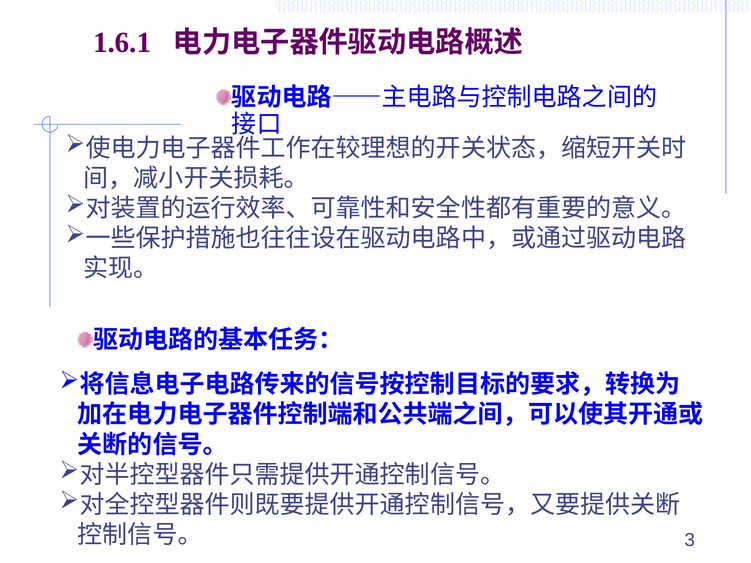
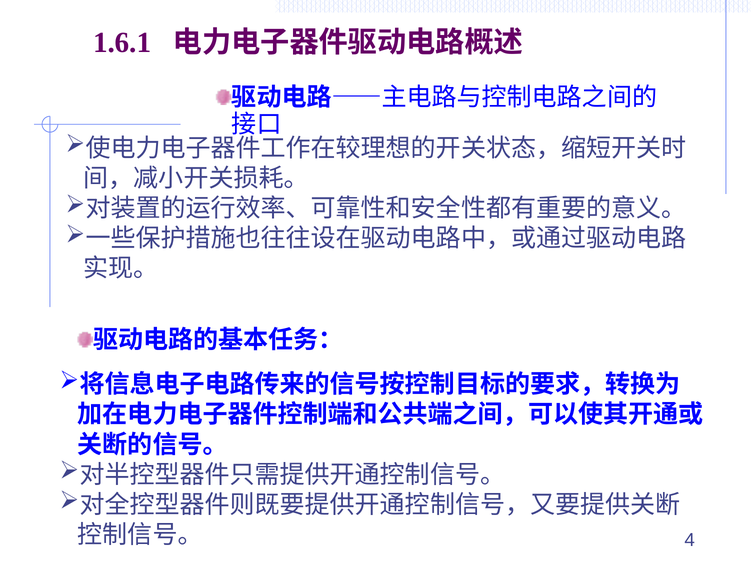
3: 3 -> 4
